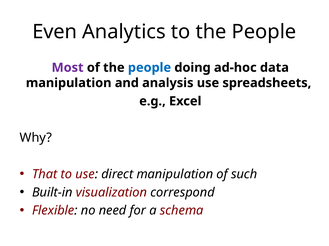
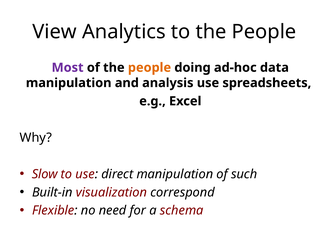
Even: Even -> View
people at (149, 68) colour: blue -> orange
That: That -> Slow
